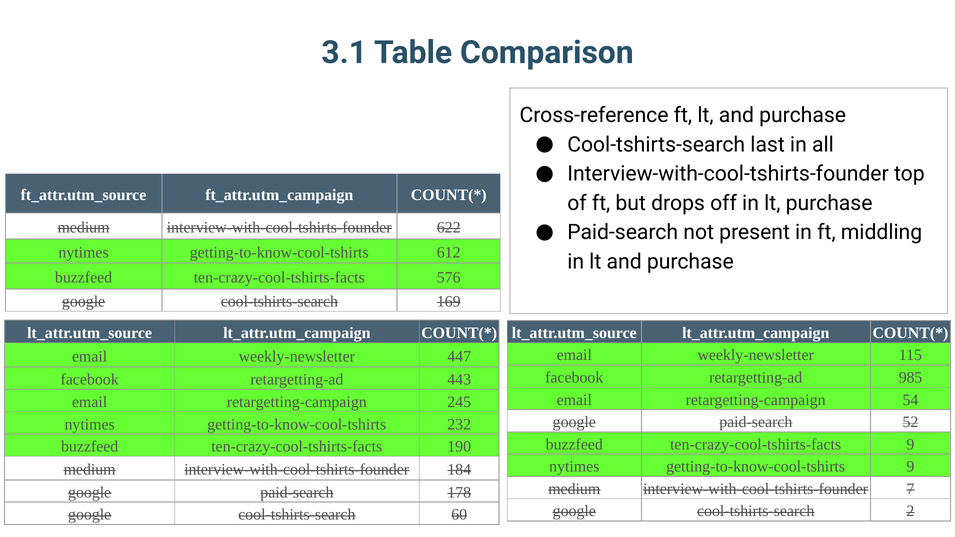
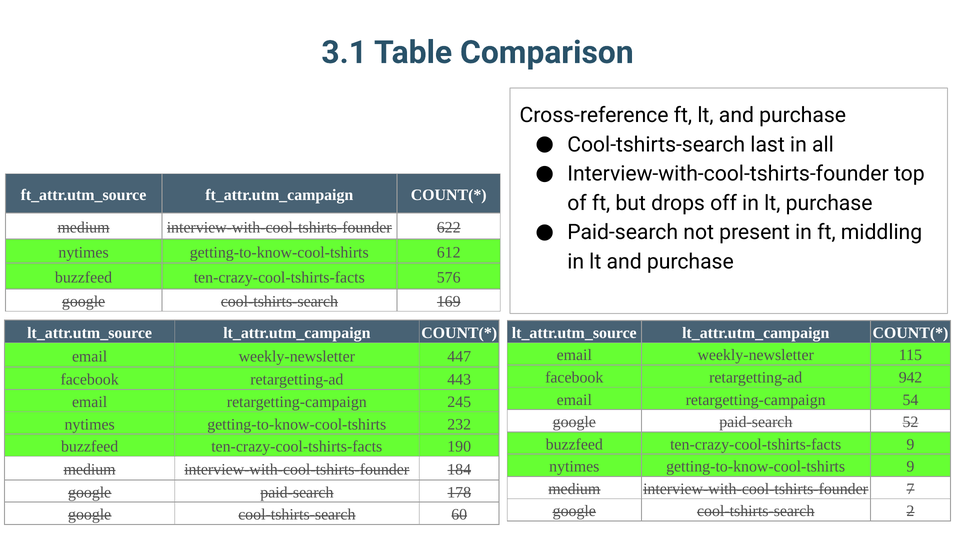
985: 985 -> 942
